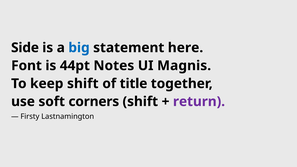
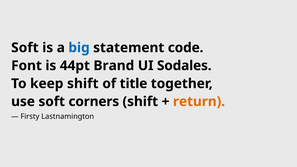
Side at (25, 48): Side -> Soft
here: here -> code
Notes: Notes -> Brand
Magnis: Magnis -> Sodales
return colour: purple -> orange
